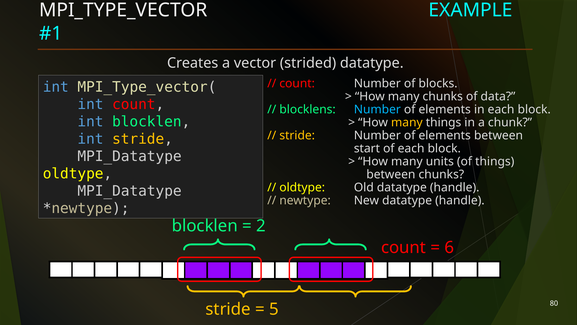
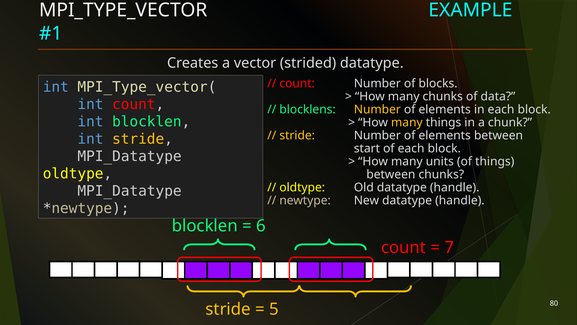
Number at (377, 109) colour: light blue -> yellow
2: 2 -> 6
6: 6 -> 7
